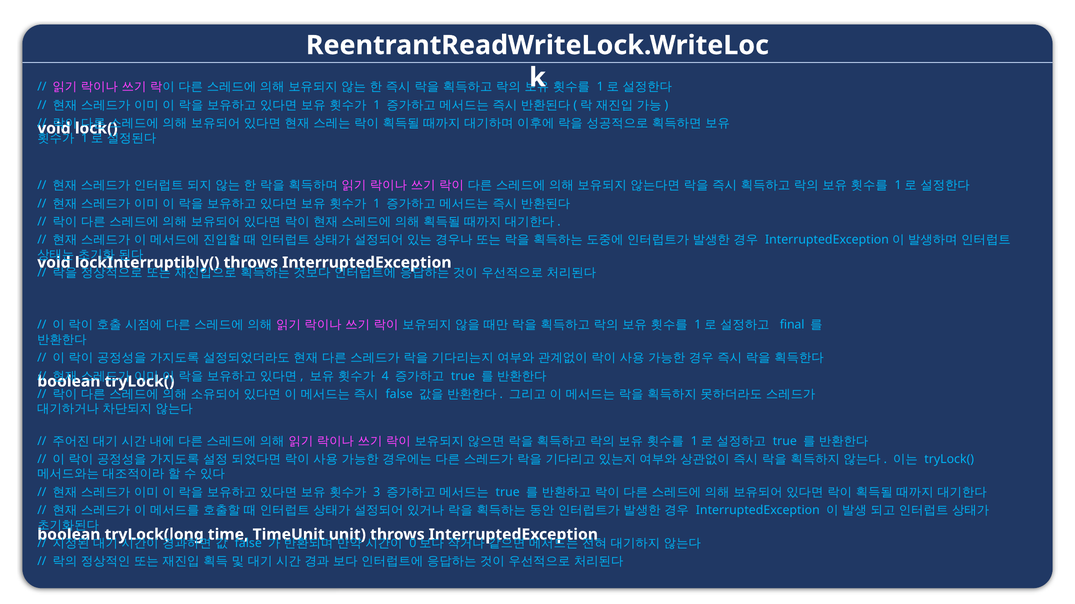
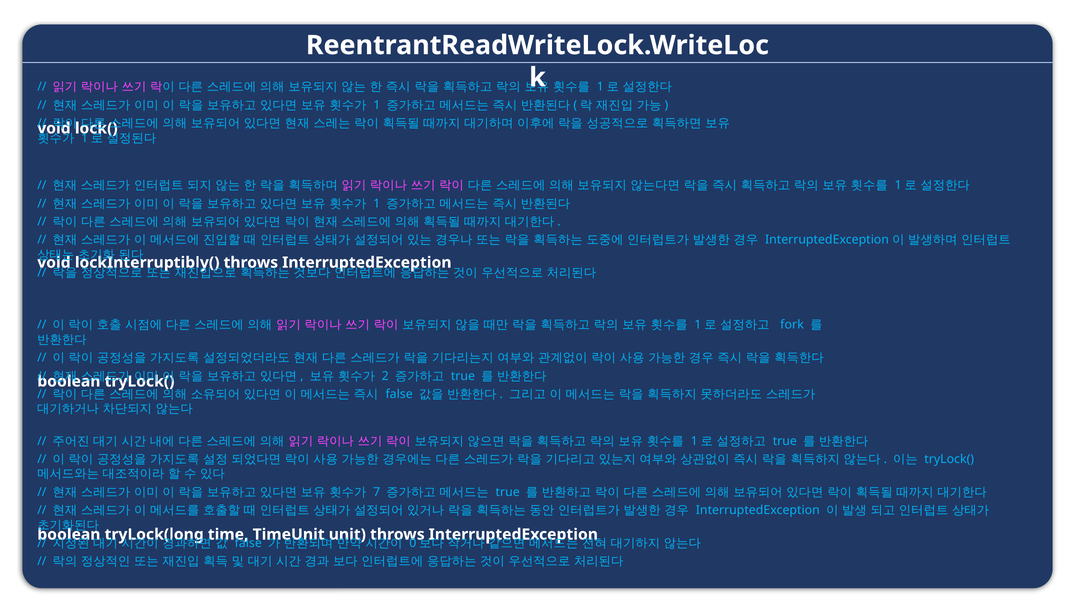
final: final -> fork
4: 4 -> 2
3: 3 -> 7
